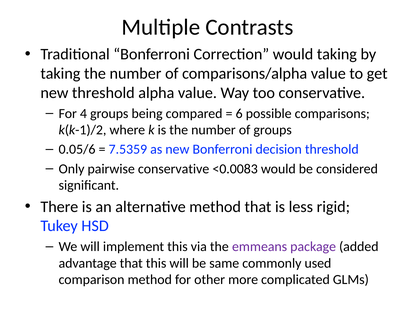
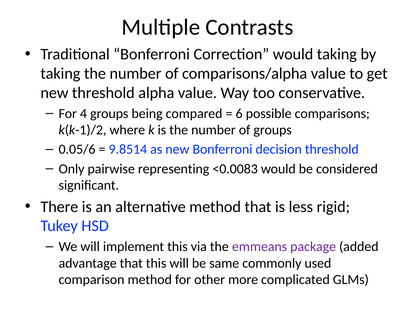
7.5359: 7.5359 -> 9.8514
pairwise conservative: conservative -> representing
